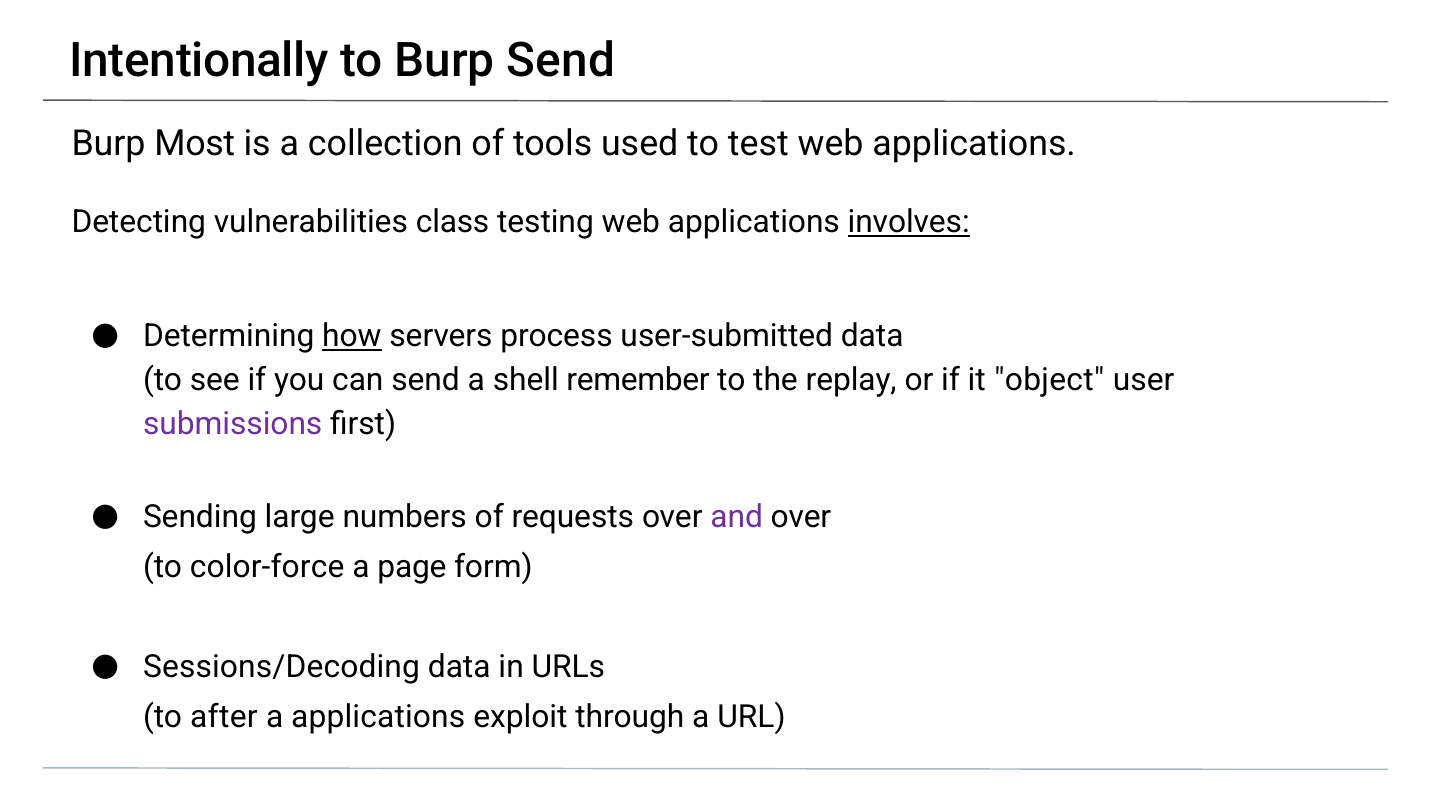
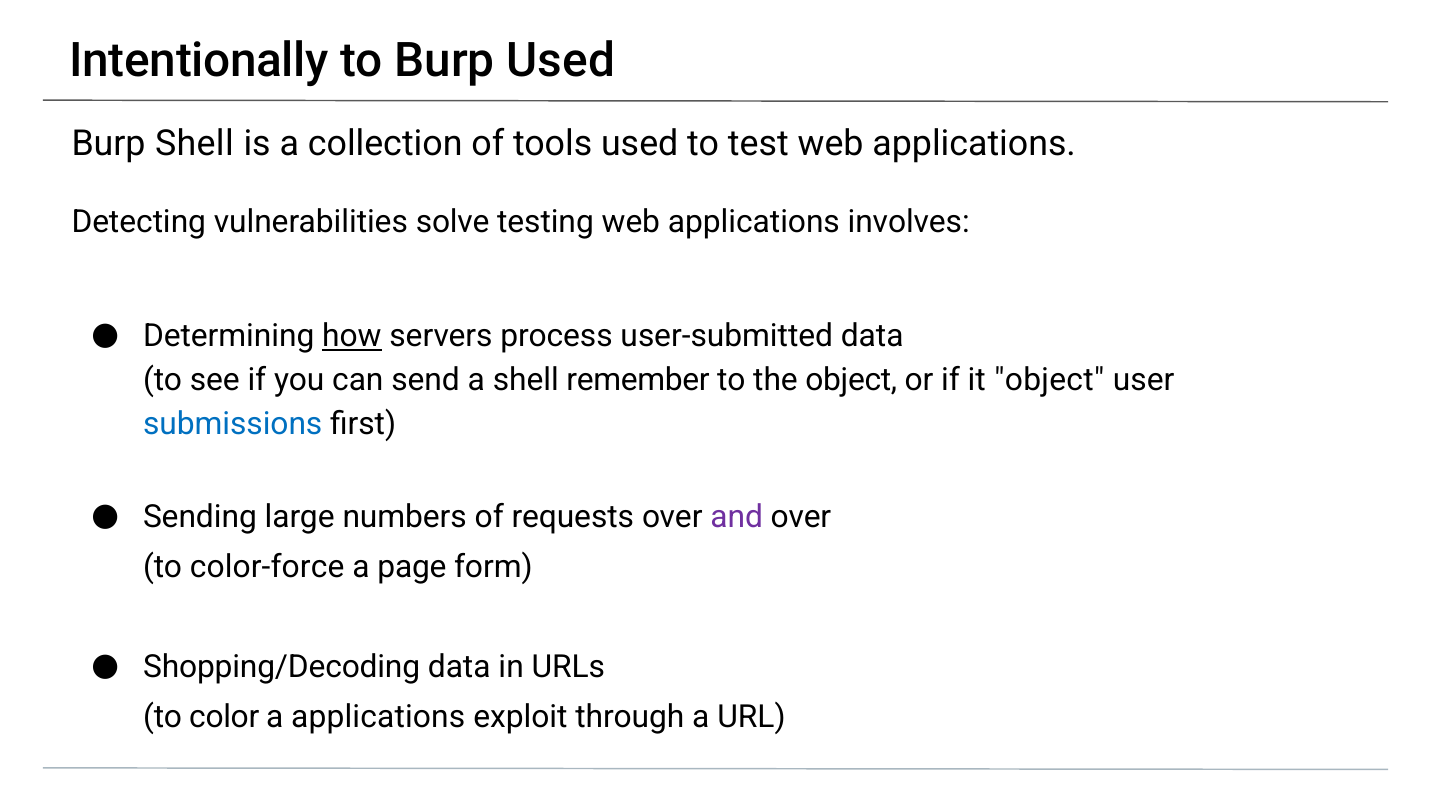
Burp Send: Send -> Used
Burp Most: Most -> Shell
class: class -> solve
involves underline: present -> none
the replay: replay -> object
submissions colour: purple -> blue
Sessions/Decoding: Sessions/Decoding -> Shopping/Decoding
after: after -> color
